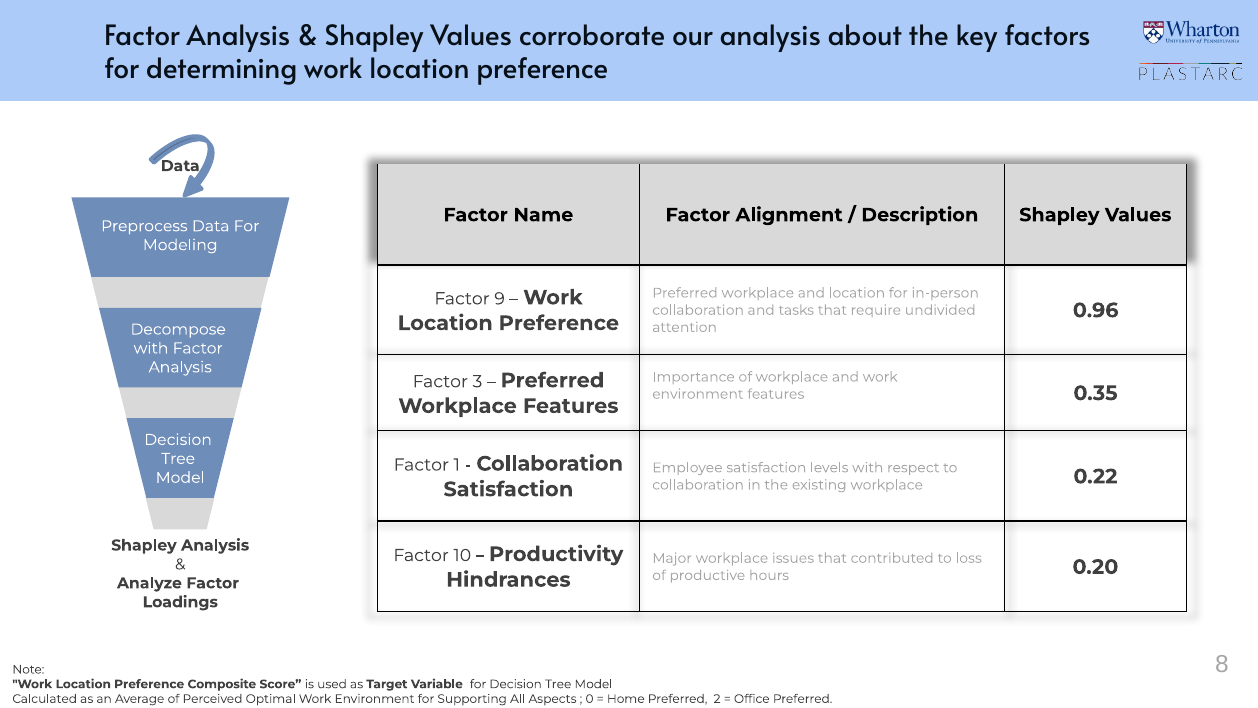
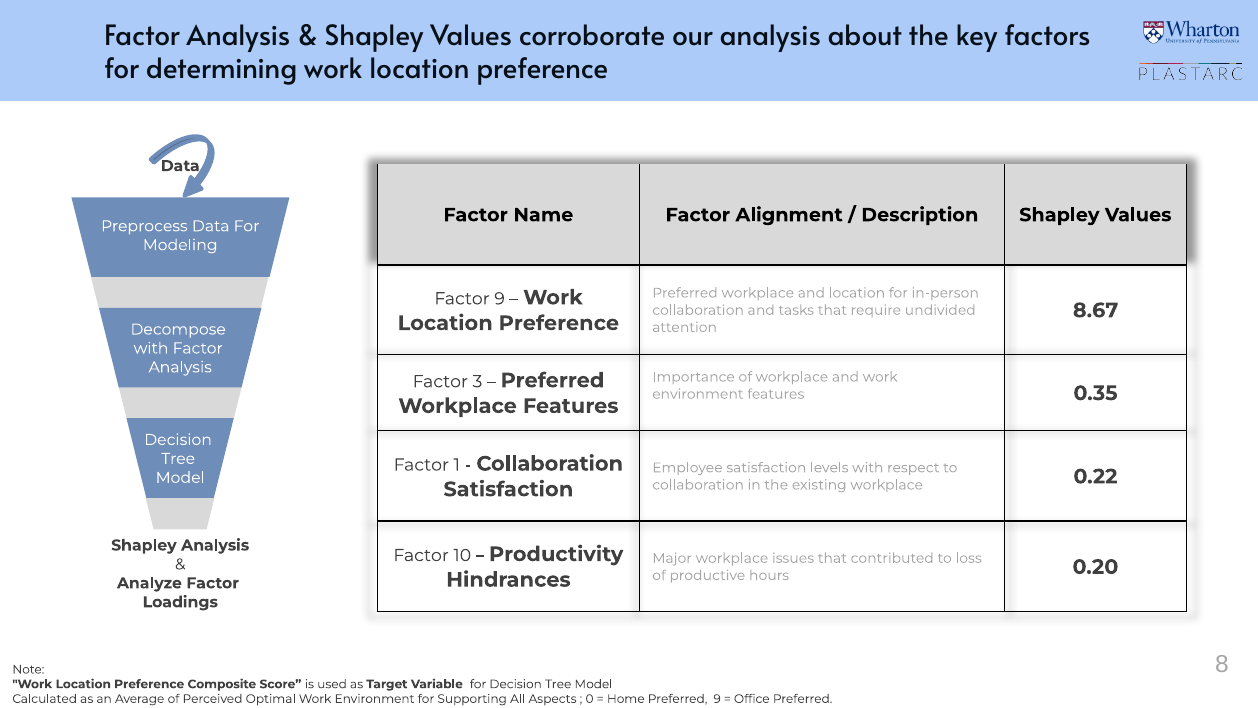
0.96: 0.96 -> 8.67
Preferred 2: 2 -> 9
